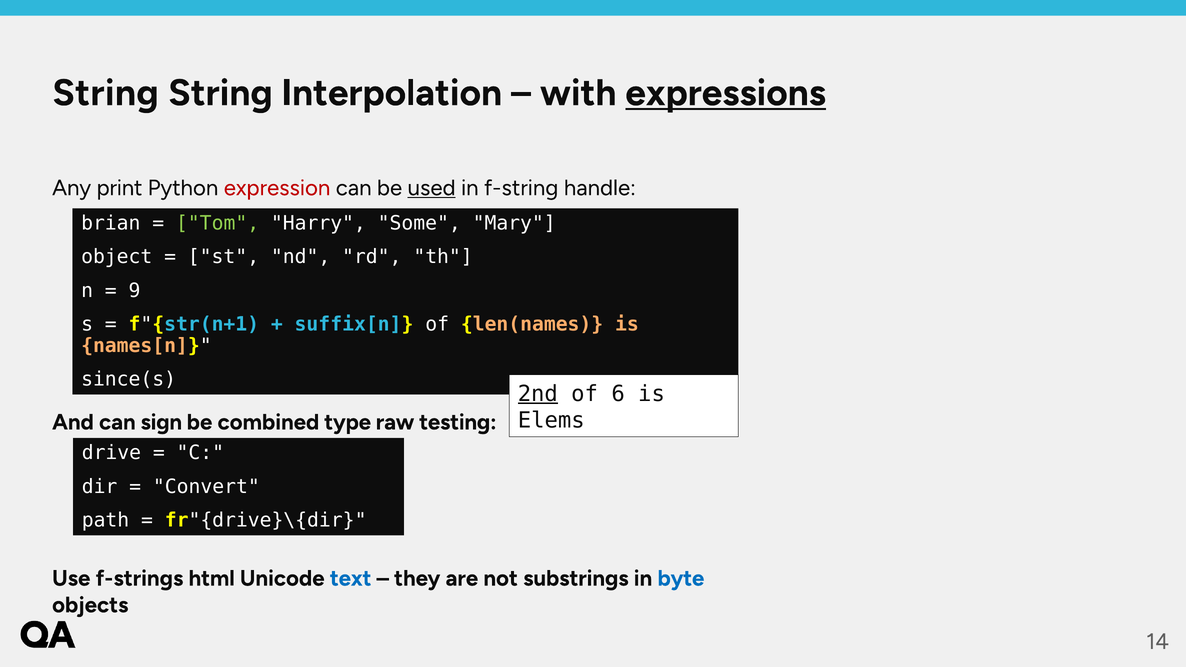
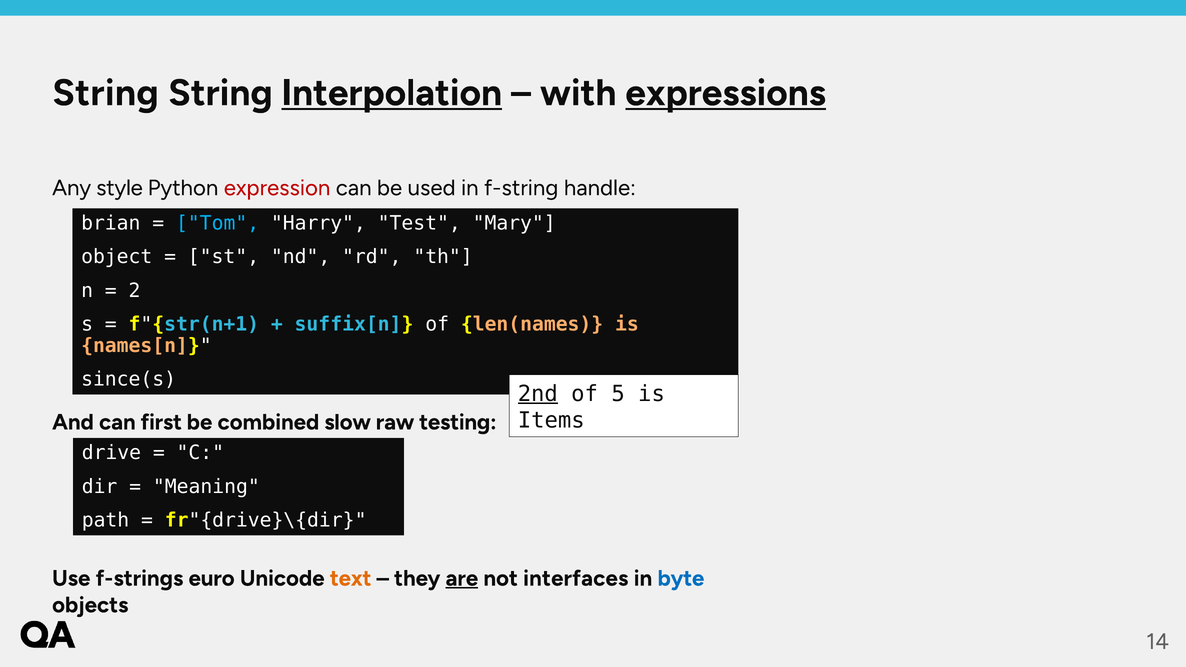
Interpolation underline: none -> present
print: print -> style
used underline: present -> none
Tom colour: light green -> light blue
Some: Some -> Test
9: 9 -> 2
6: 6 -> 5
Elems: Elems -> Items
sign: sign -> first
type: type -> slow
Convert: Convert -> Meaning
html: html -> euro
text colour: blue -> orange
are underline: none -> present
substrings: substrings -> interfaces
